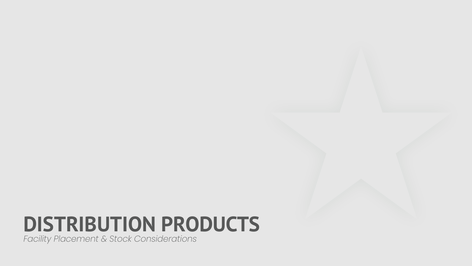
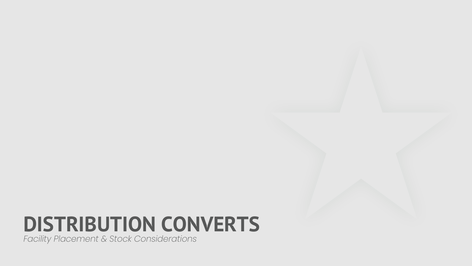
PRODUCTS: PRODUCTS -> CONVERTS
